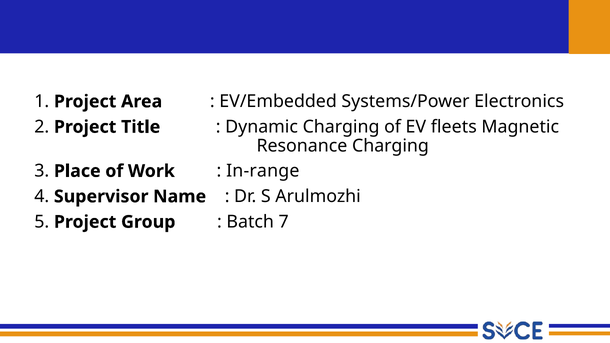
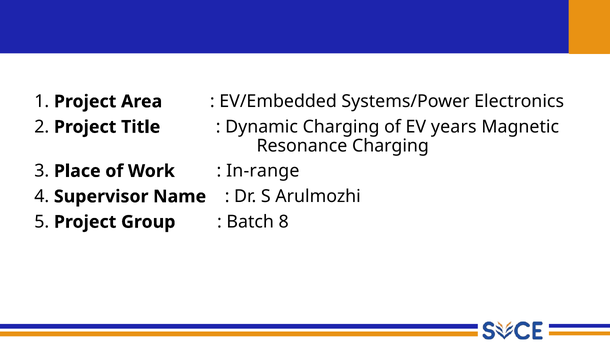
fleets: fleets -> years
7: 7 -> 8
